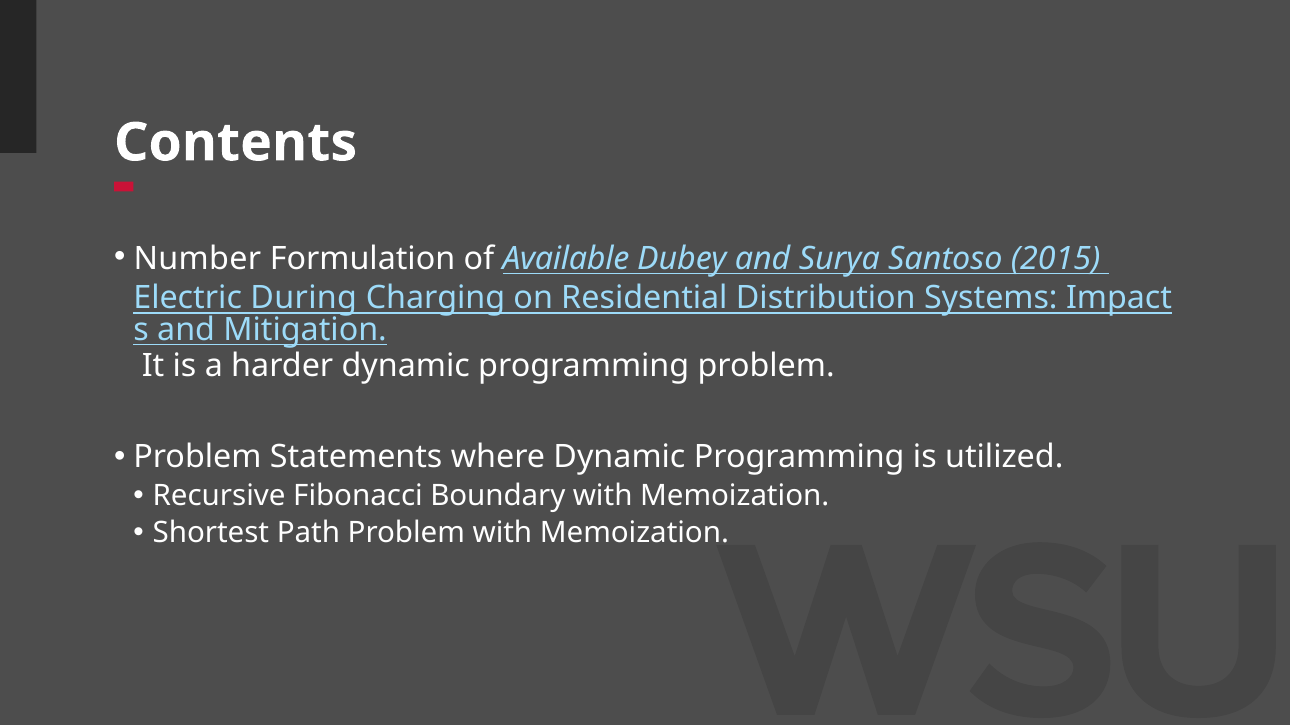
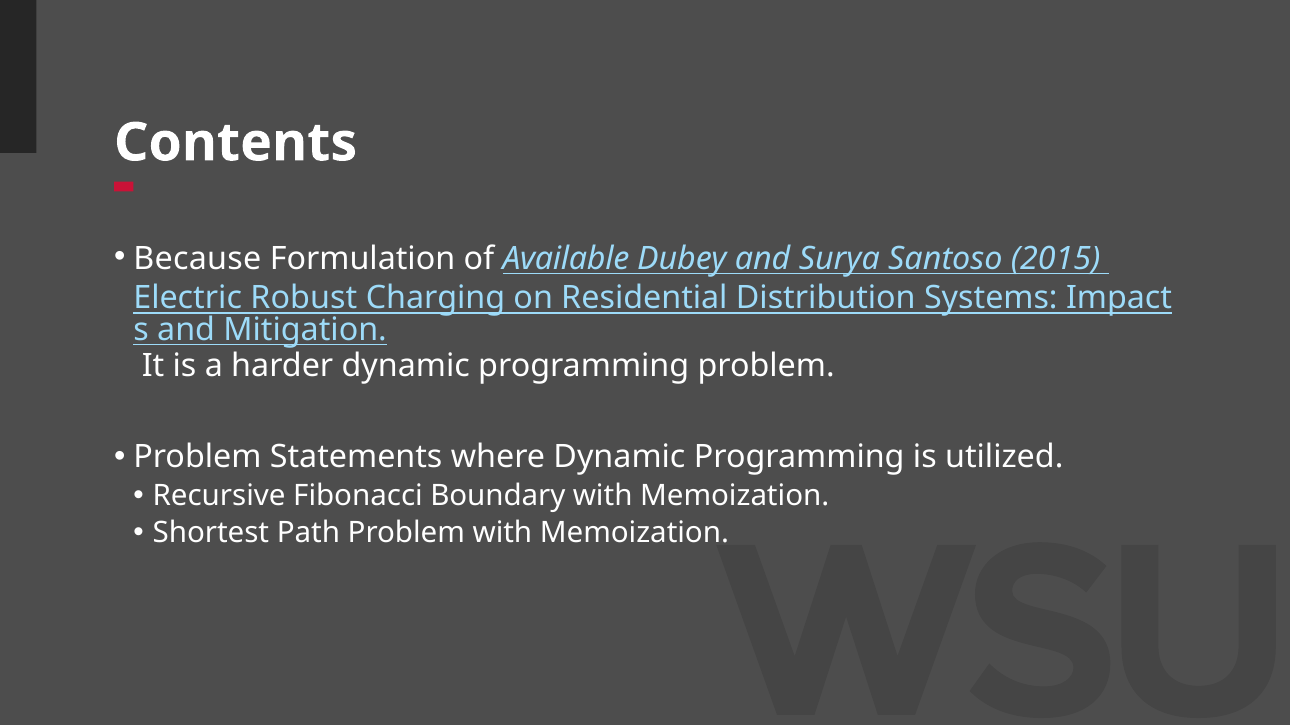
Number: Number -> Because
During: During -> Robust
